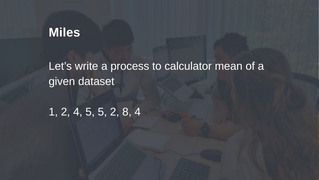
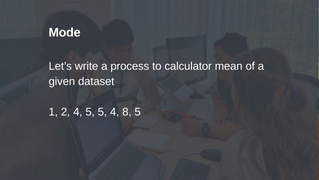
Miles: Miles -> Mode
5 2: 2 -> 4
8 4: 4 -> 5
